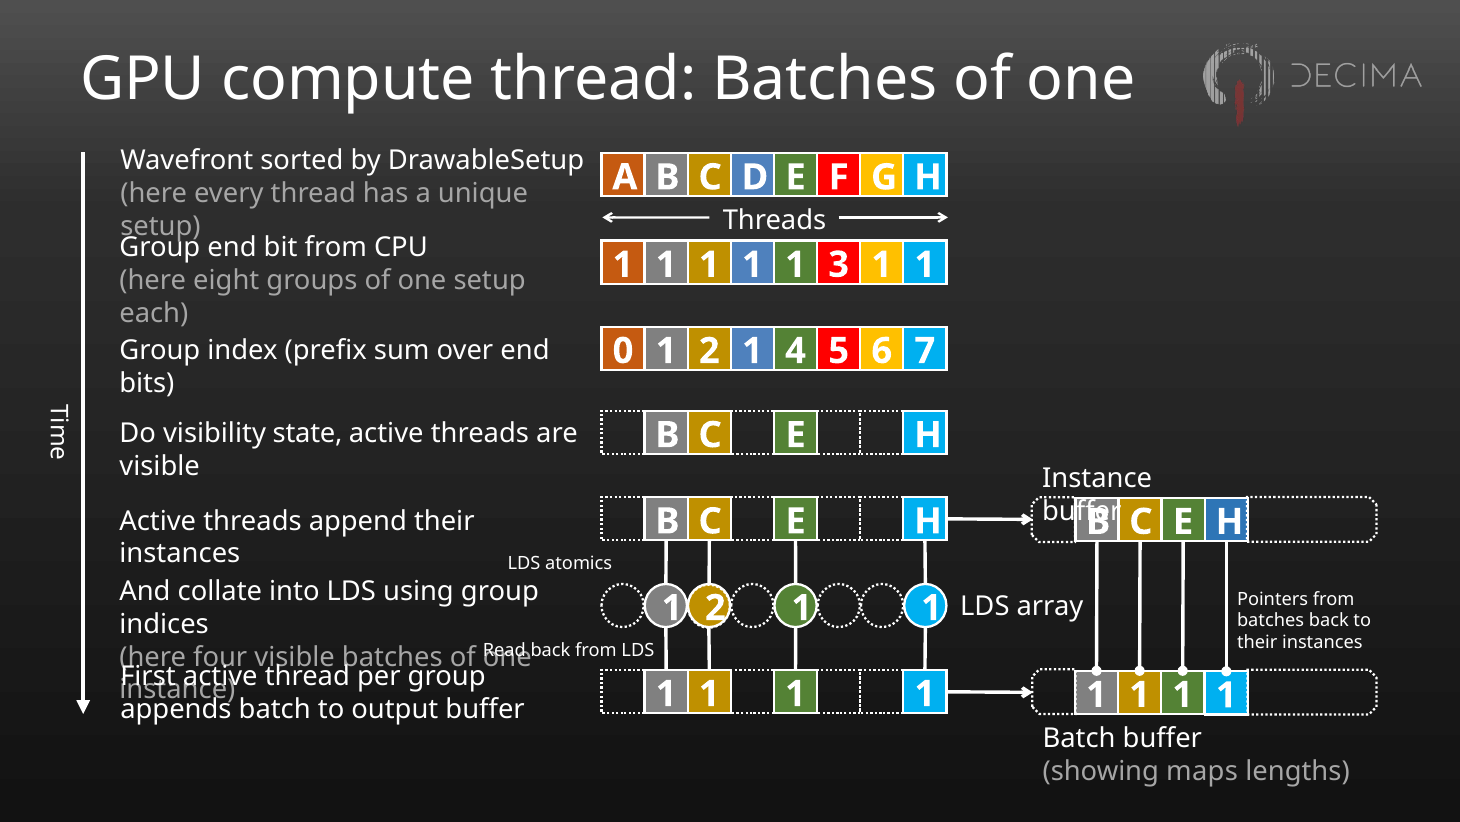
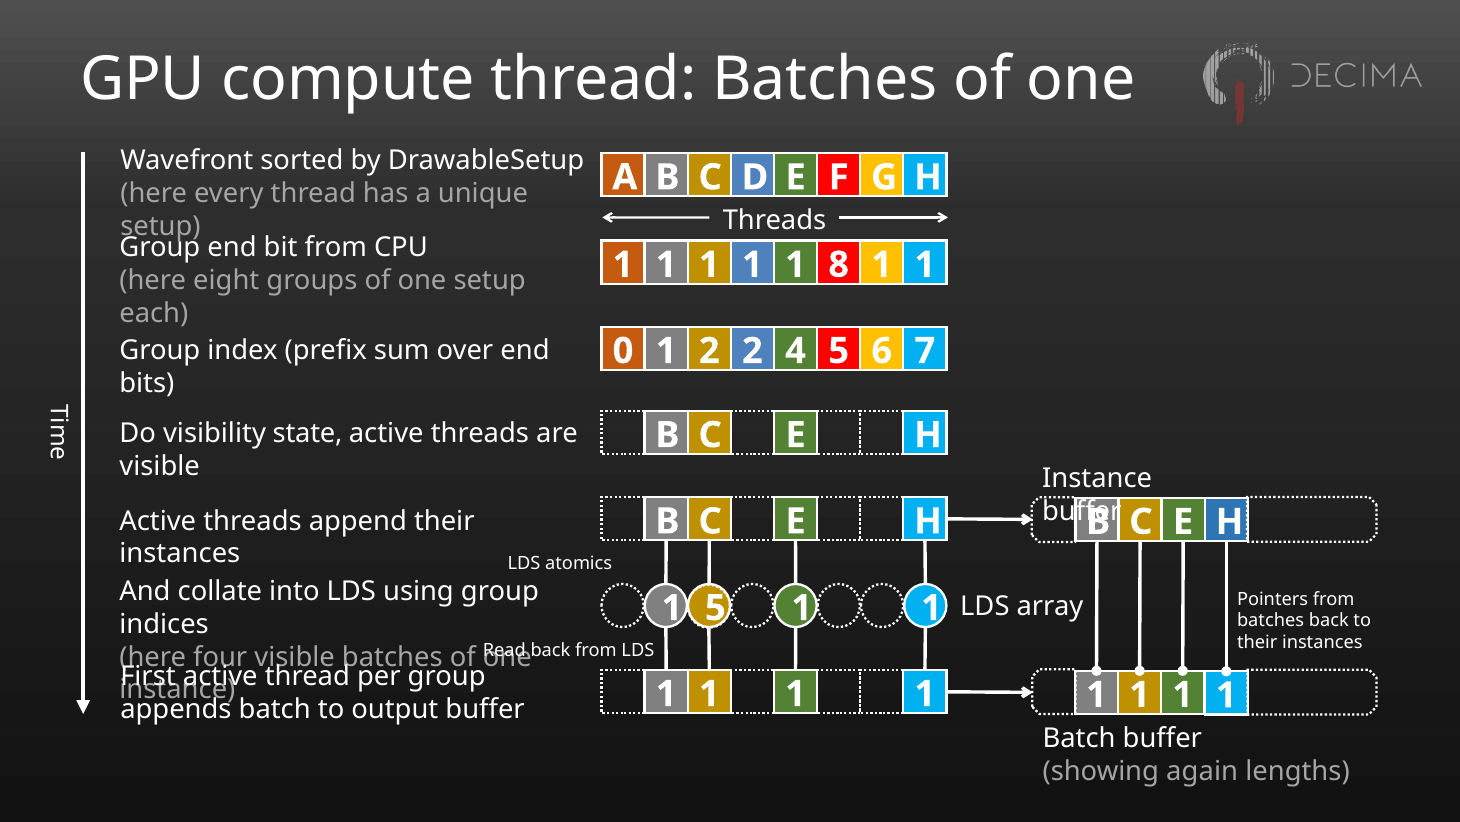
3: 3 -> 8
0 1 2 1: 1 -> 2
2 at (715, 608): 2 -> 5
maps: maps -> again
